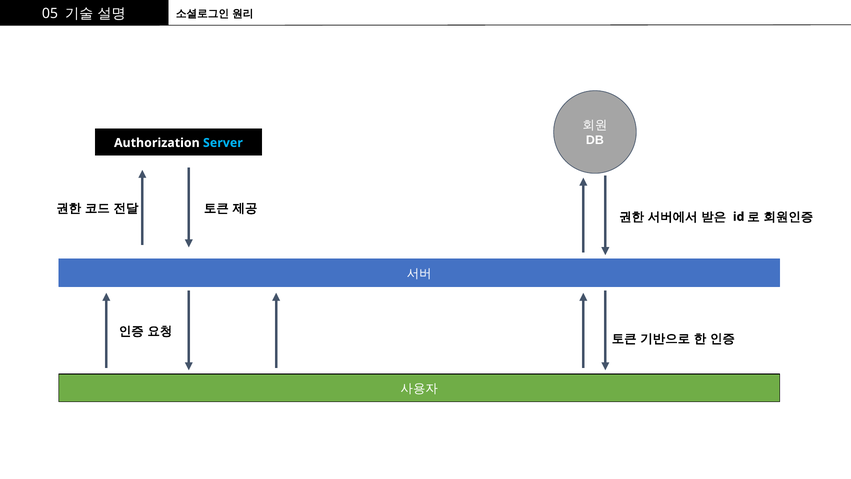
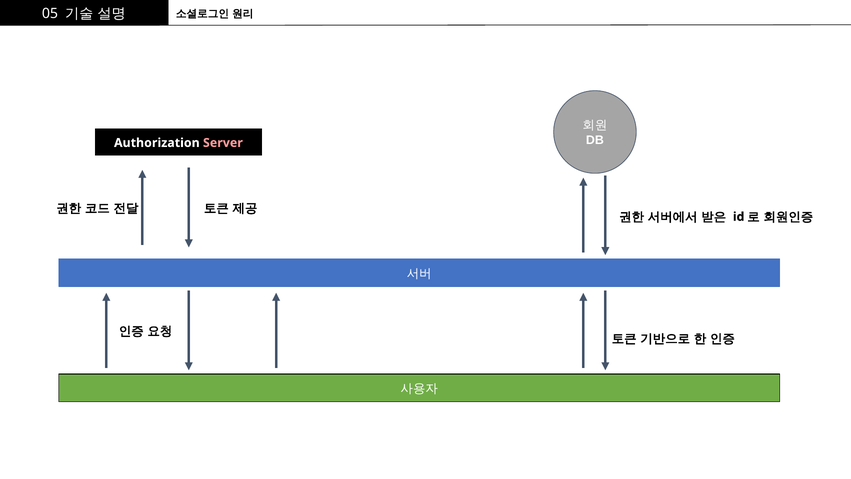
Server colour: light blue -> pink
